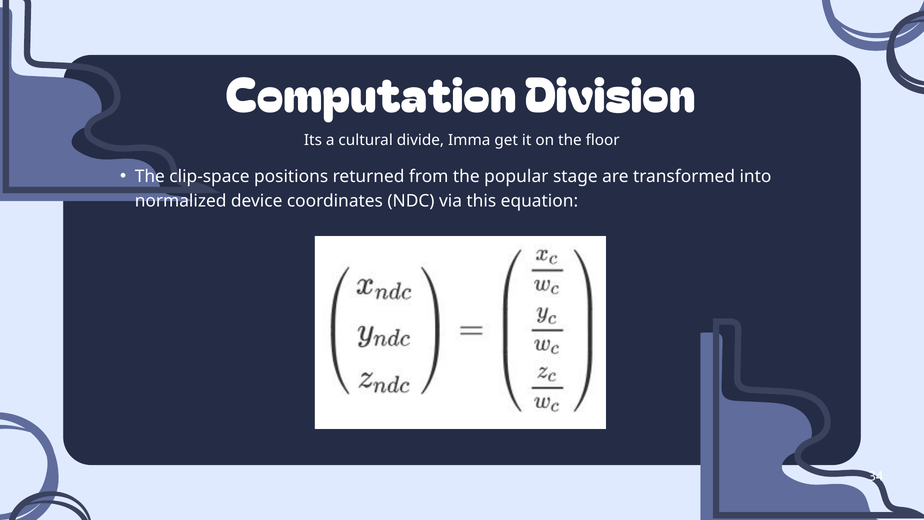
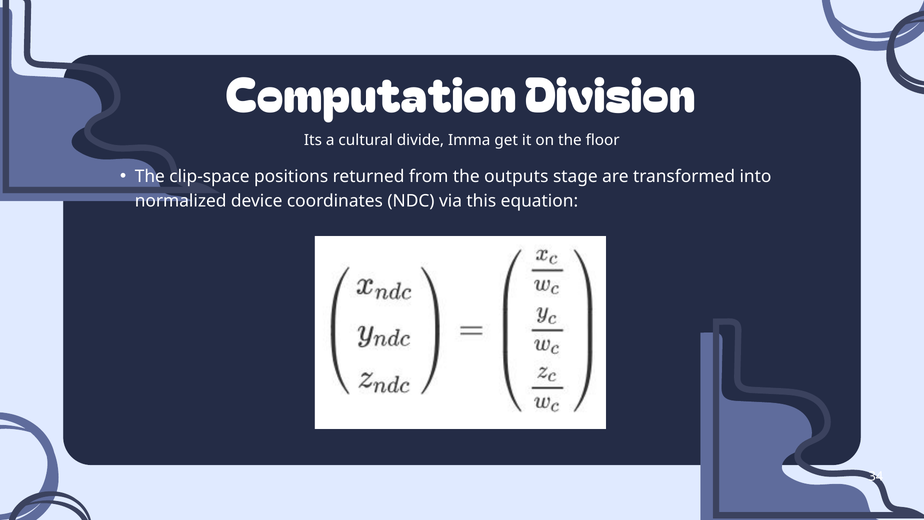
popular: popular -> outputs
